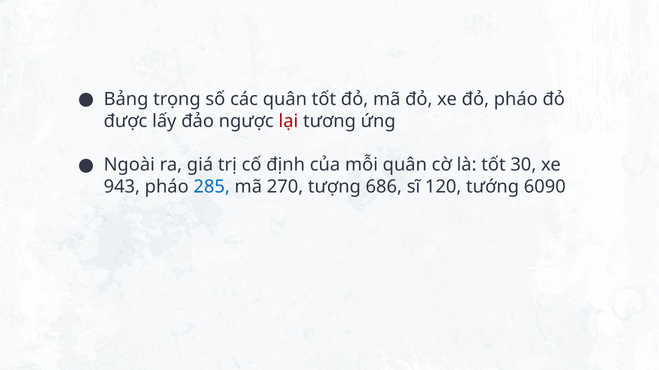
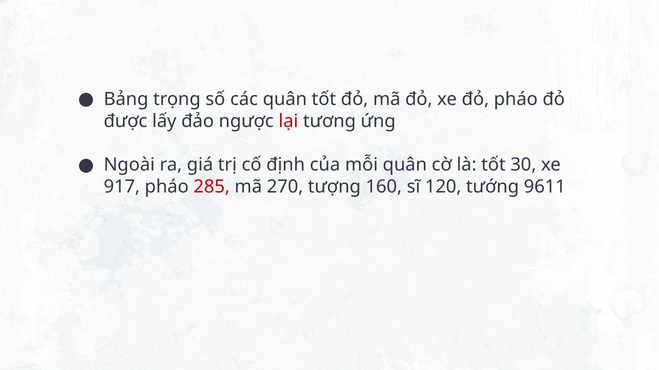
943: 943 -> 917
285 colour: blue -> red
686: 686 -> 160
6090: 6090 -> 9611
